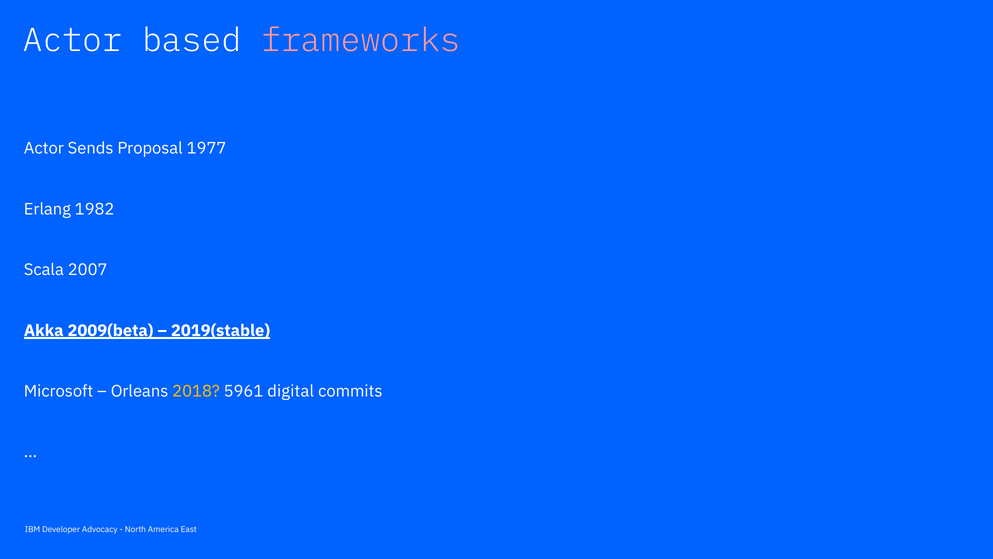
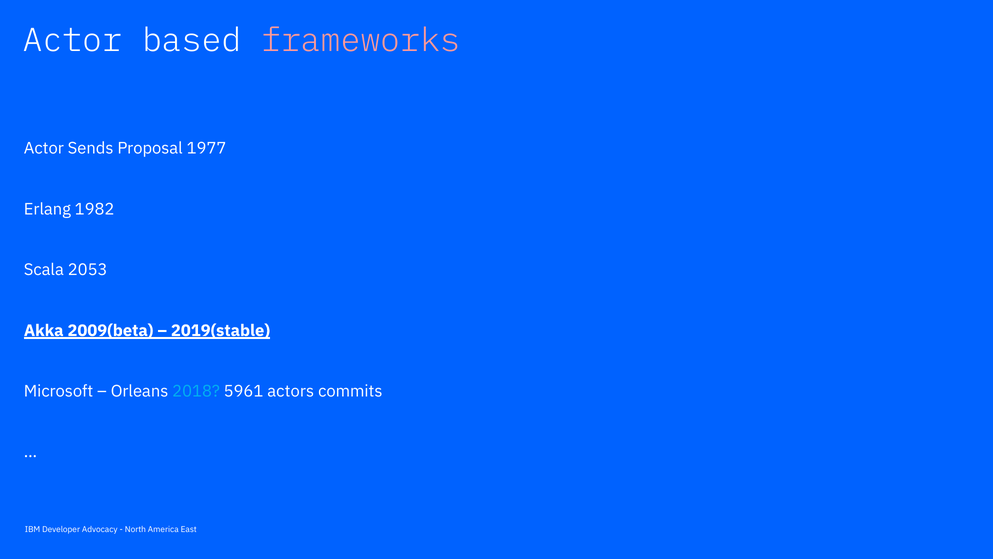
2007: 2007 -> 2053
2018 colour: yellow -> light blue
digital: digital -> actors
